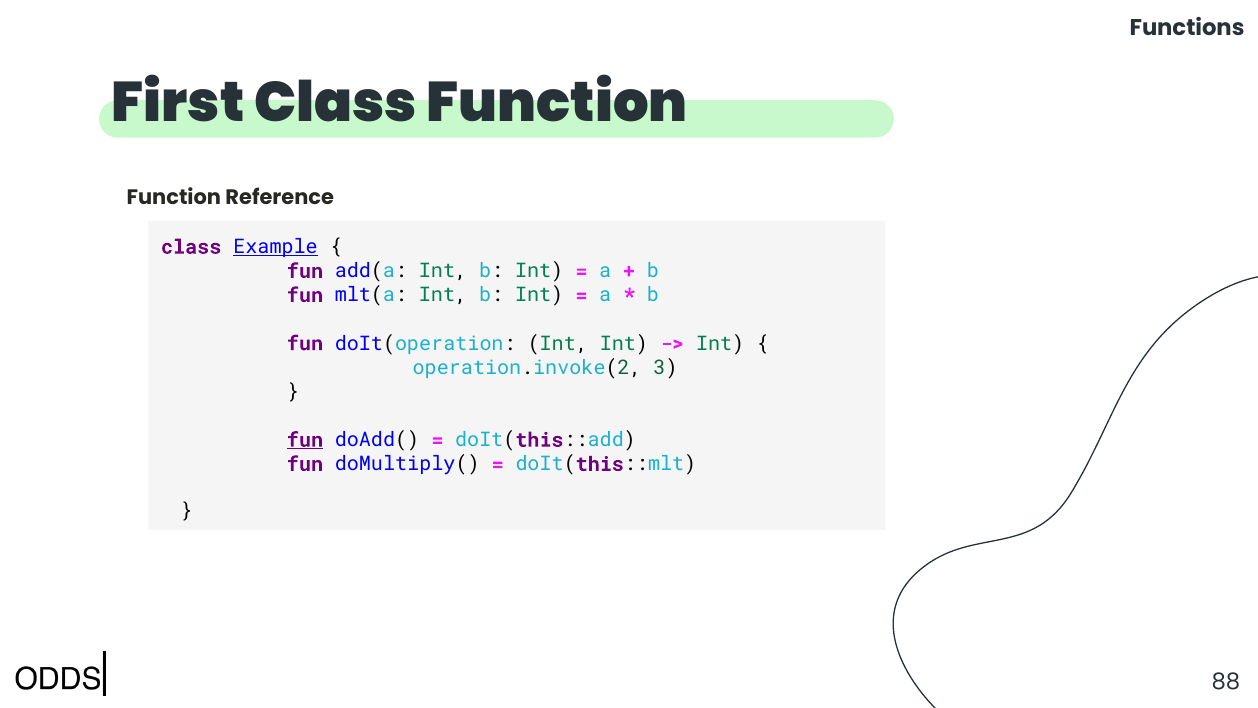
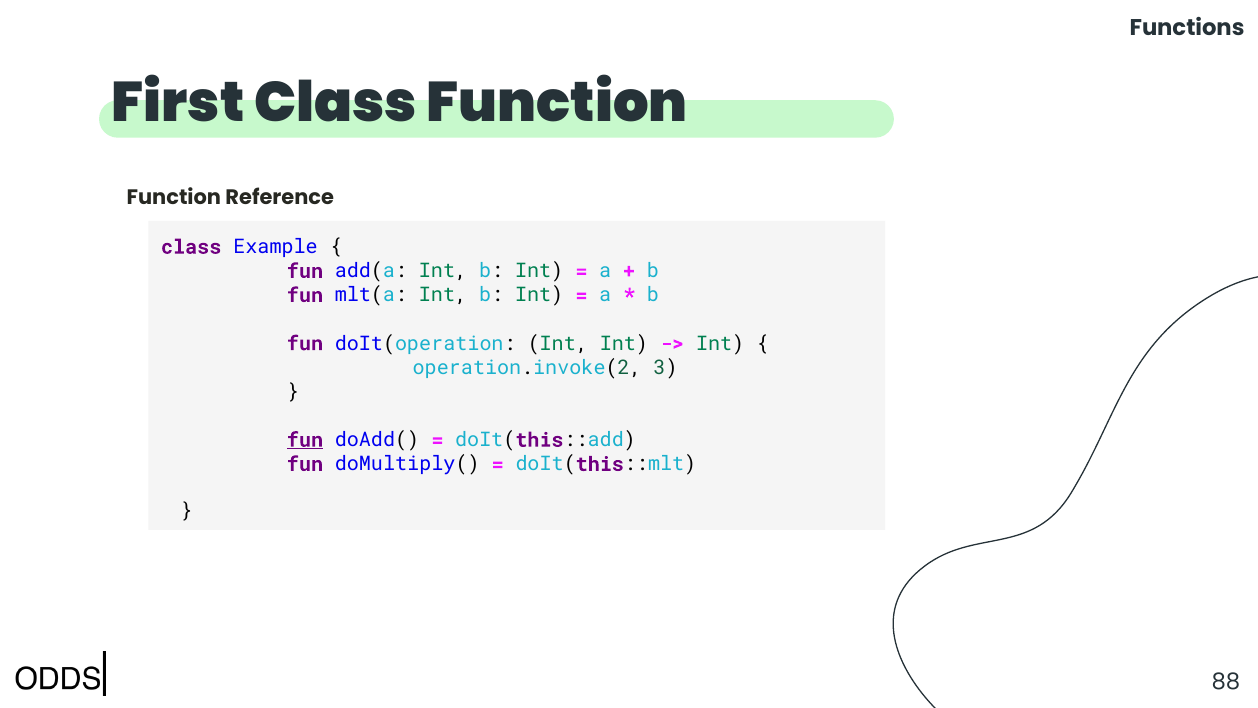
Example underline: present -> none
